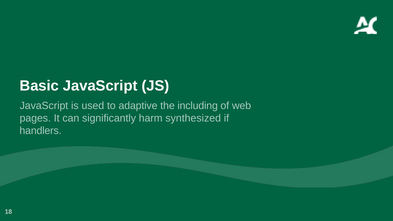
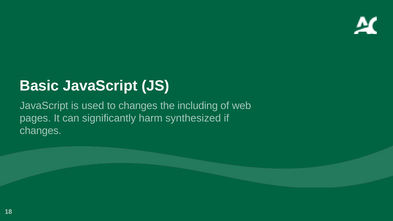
to adaptive: adaptive -> changes
handlers at (41, 131): handlers -> changes
